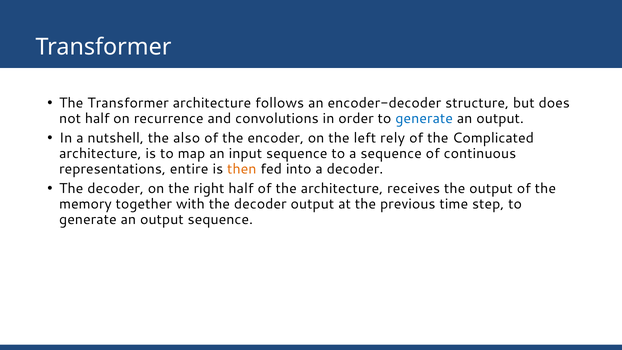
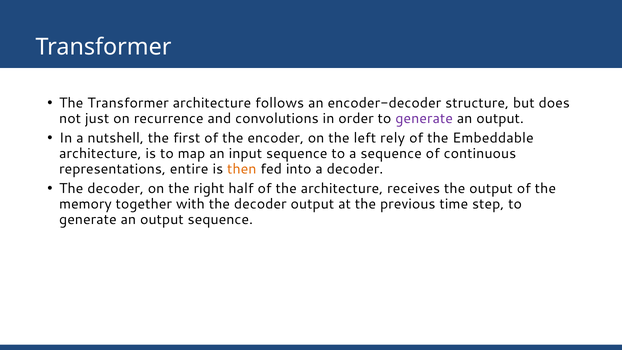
not half: half -> just
generate at (424, 118) colour: blue -> purple
also: also -> first
Complicated: Complicated -> Embeddable
